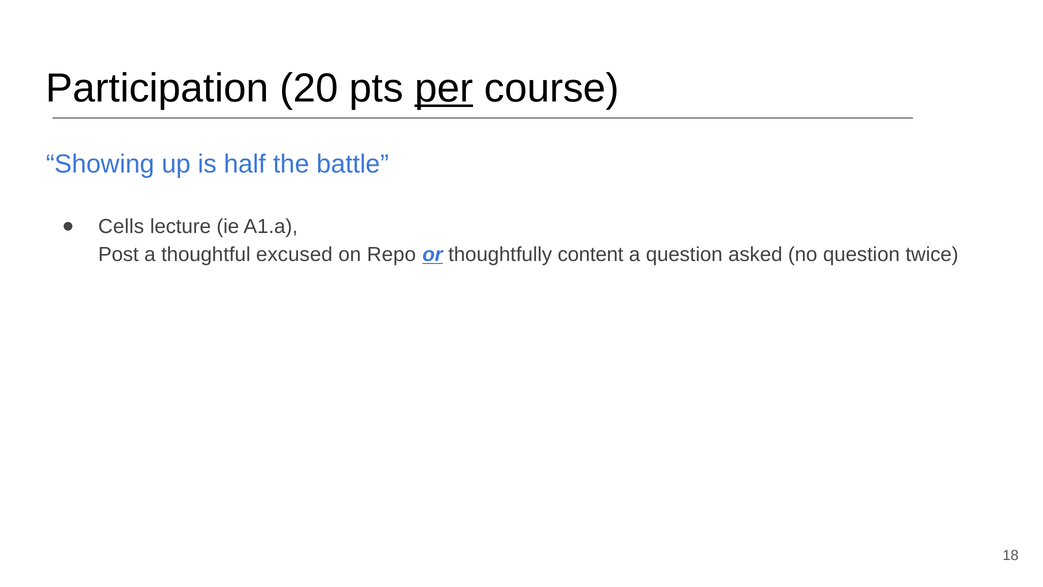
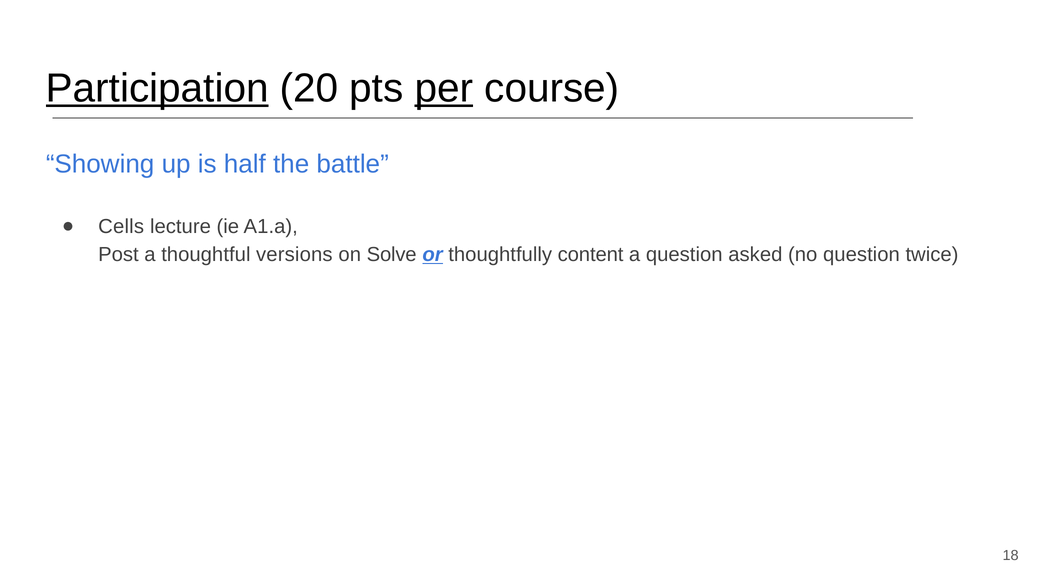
Participation underline: none -> present
excused: excused -> versions
Repo: Repo -> Solve
